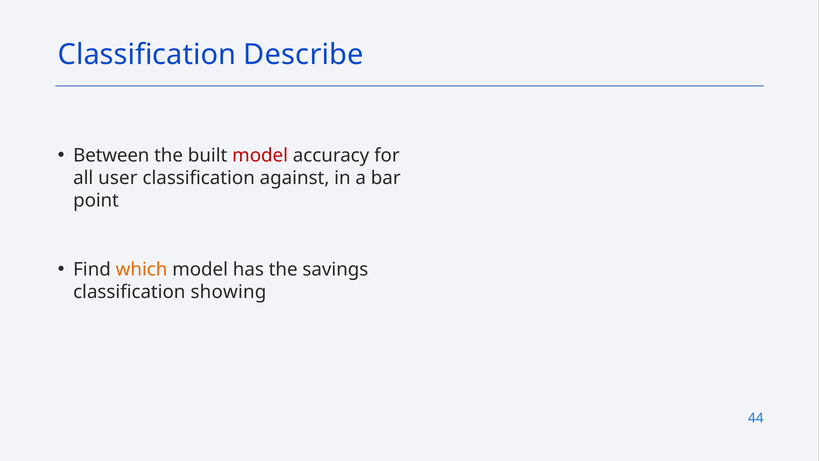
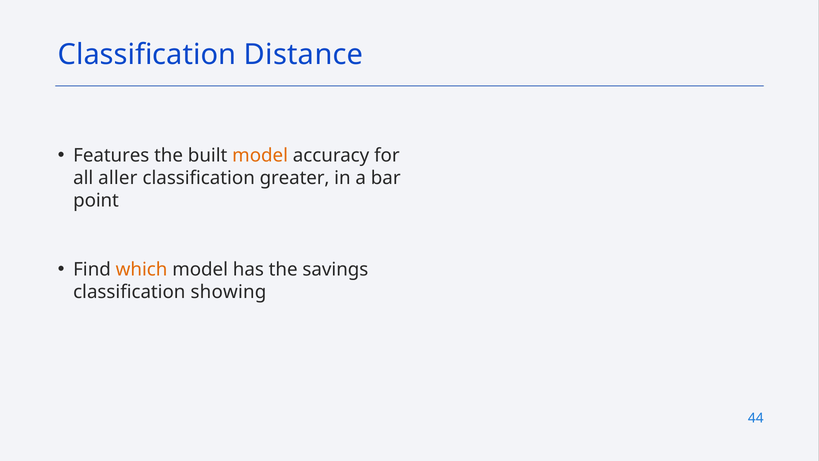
Describe: Describe -> Distance
Between: Between -> Features
model at (260, 155) colour: red -> orange
user: user -> aller
against: against -> greater
